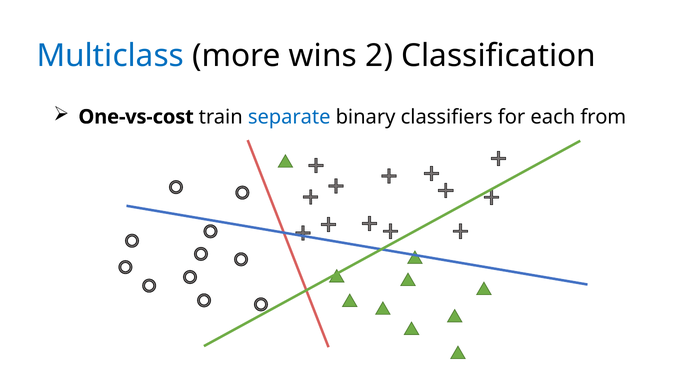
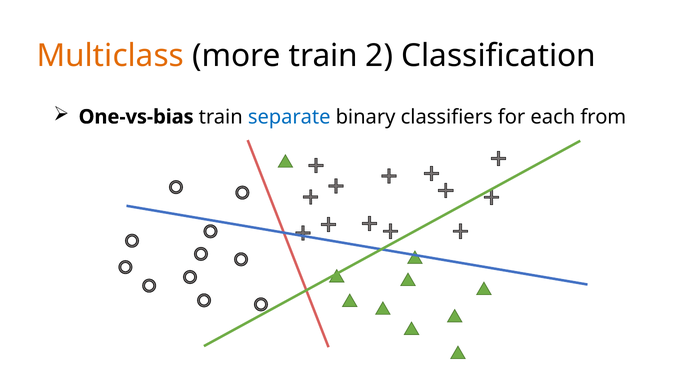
Multiclass colour: blue -> orange
more wins: wins -> train
One-vs-cost: One-vs-cost -> One-vs-bias
